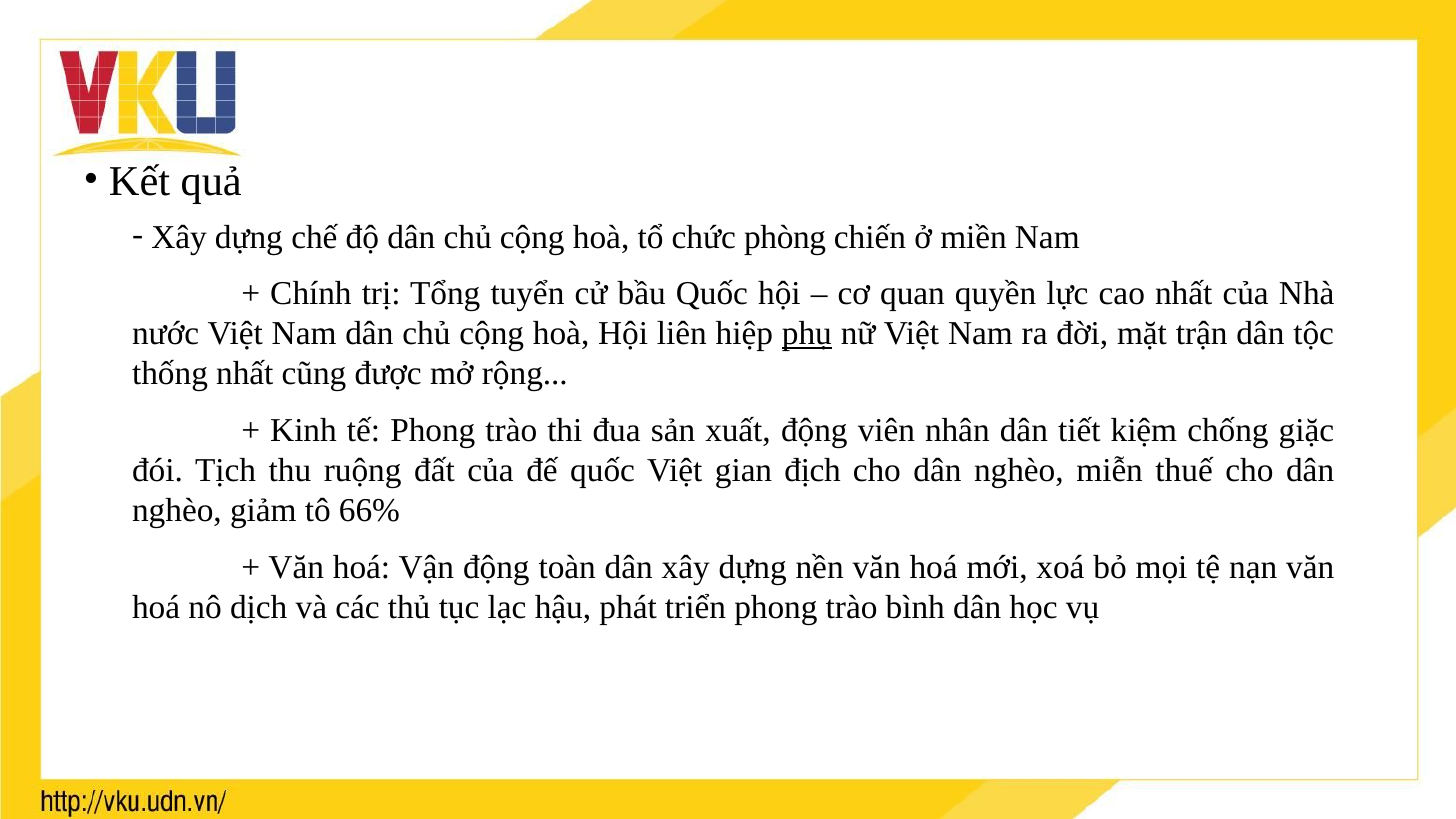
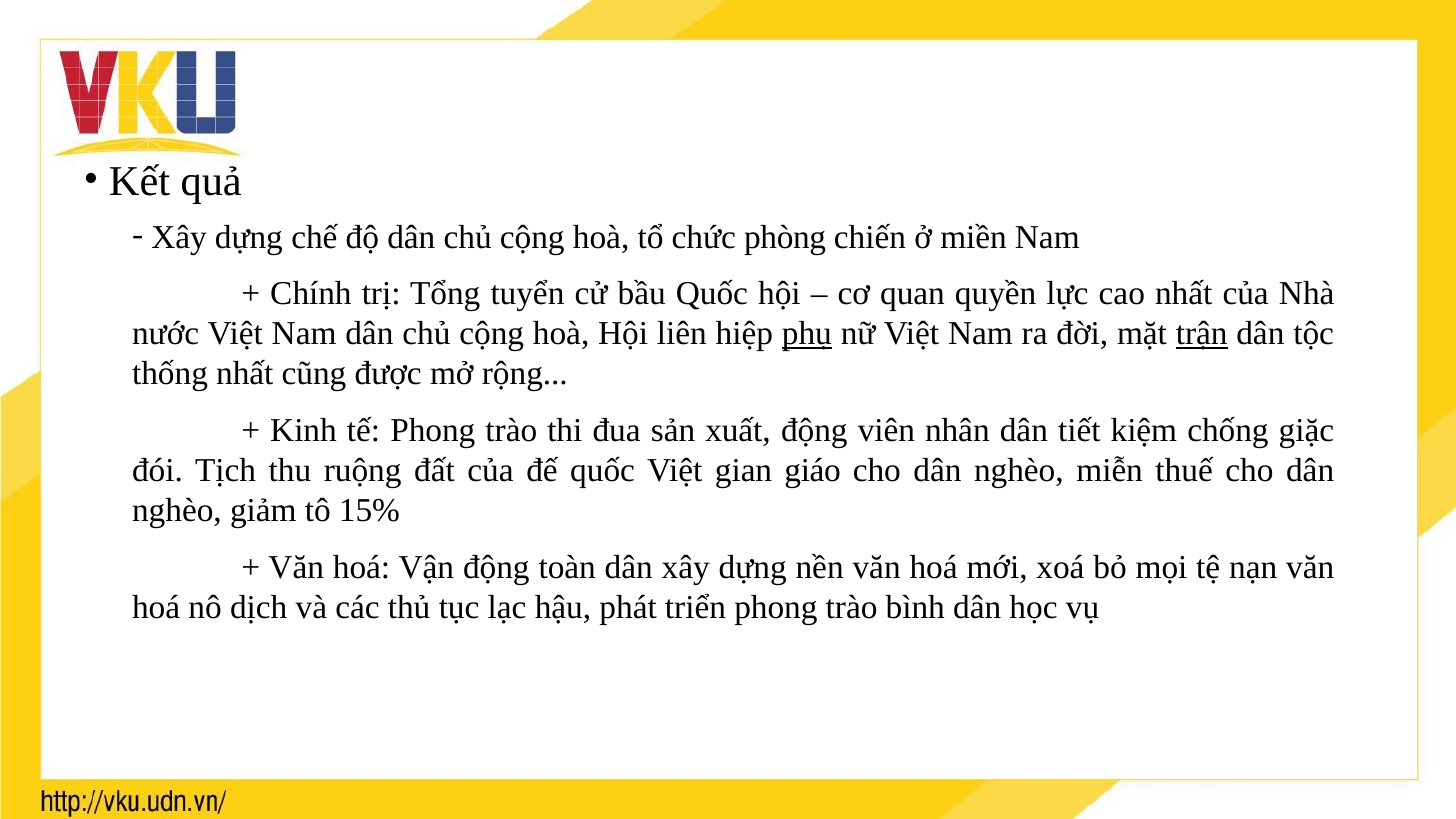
trận underline: none -> present
địch: địch -> giáo
66%: 66% -> 15%
